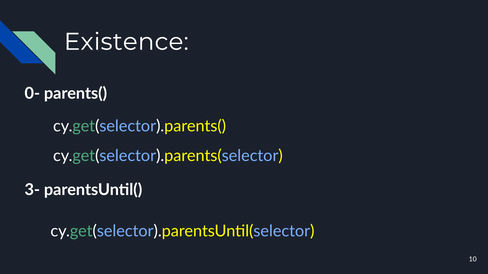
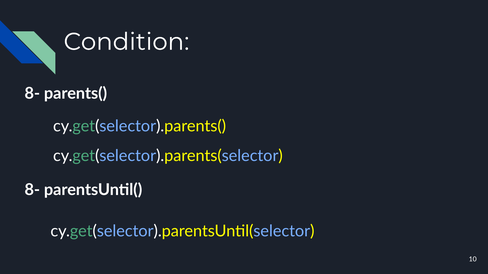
Existence: Existence -> Condition
0- at (32, 94): 0- -> 8-
3- at (32, 190): 3- -> 8-
